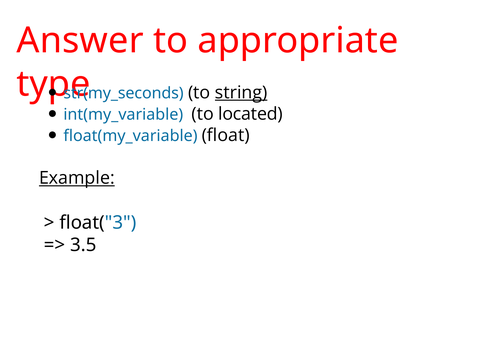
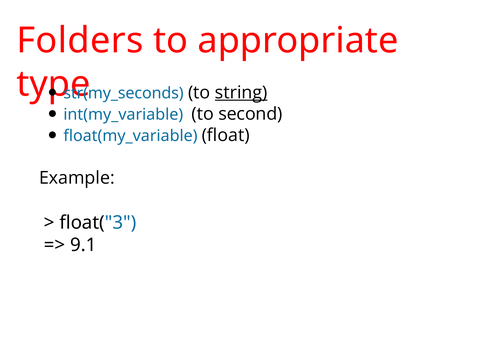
Answer: Answer -> Folders
located: located -> second
Example underline: present -> none
3.5: 3.5 -> 9.1
